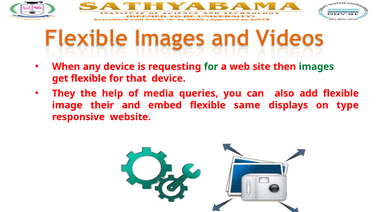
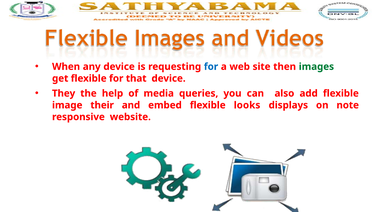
for at (211, 67) colour: green -> blue
same: same -> looks
type: type -> note
